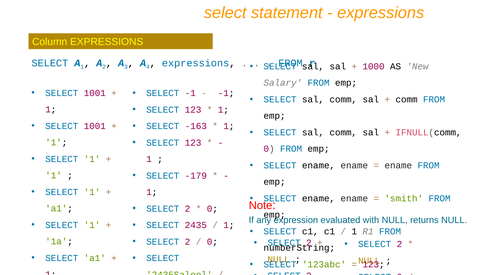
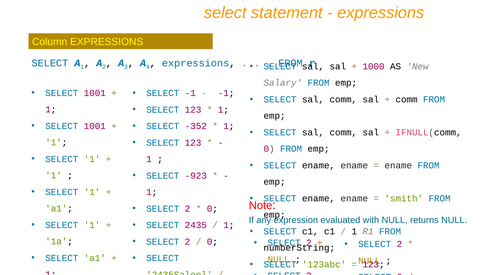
-163: -163 -> -352
-179: -179 -> -923
